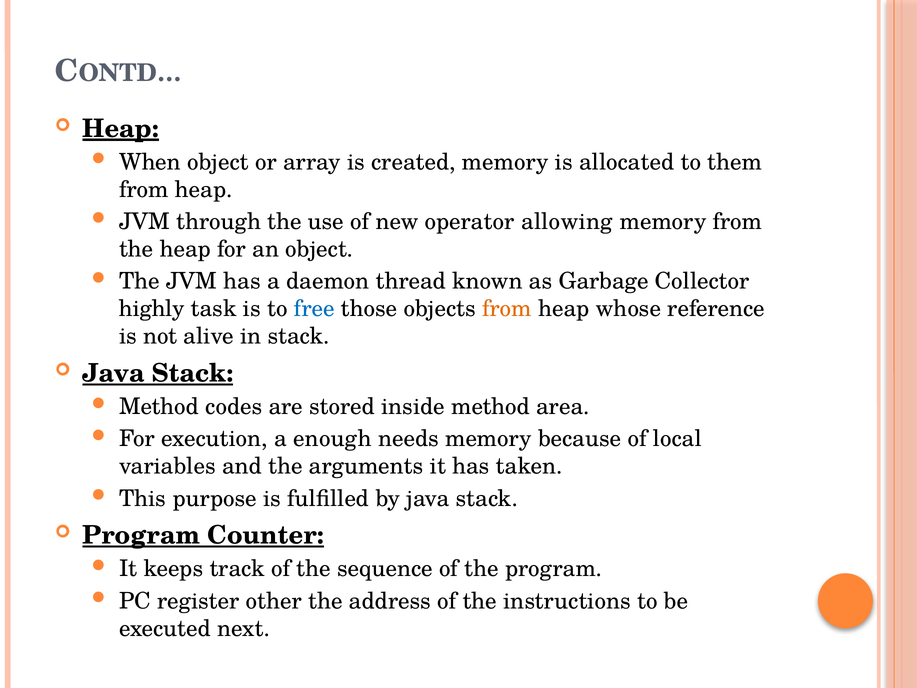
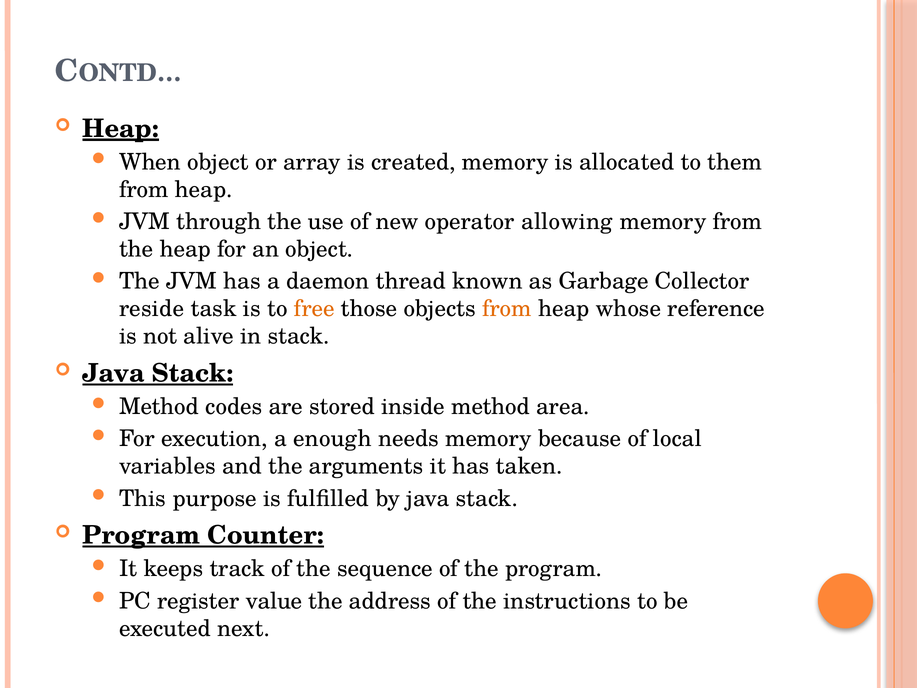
highly: highly -> reside
free colour: blue -> orange
other: other -> value
